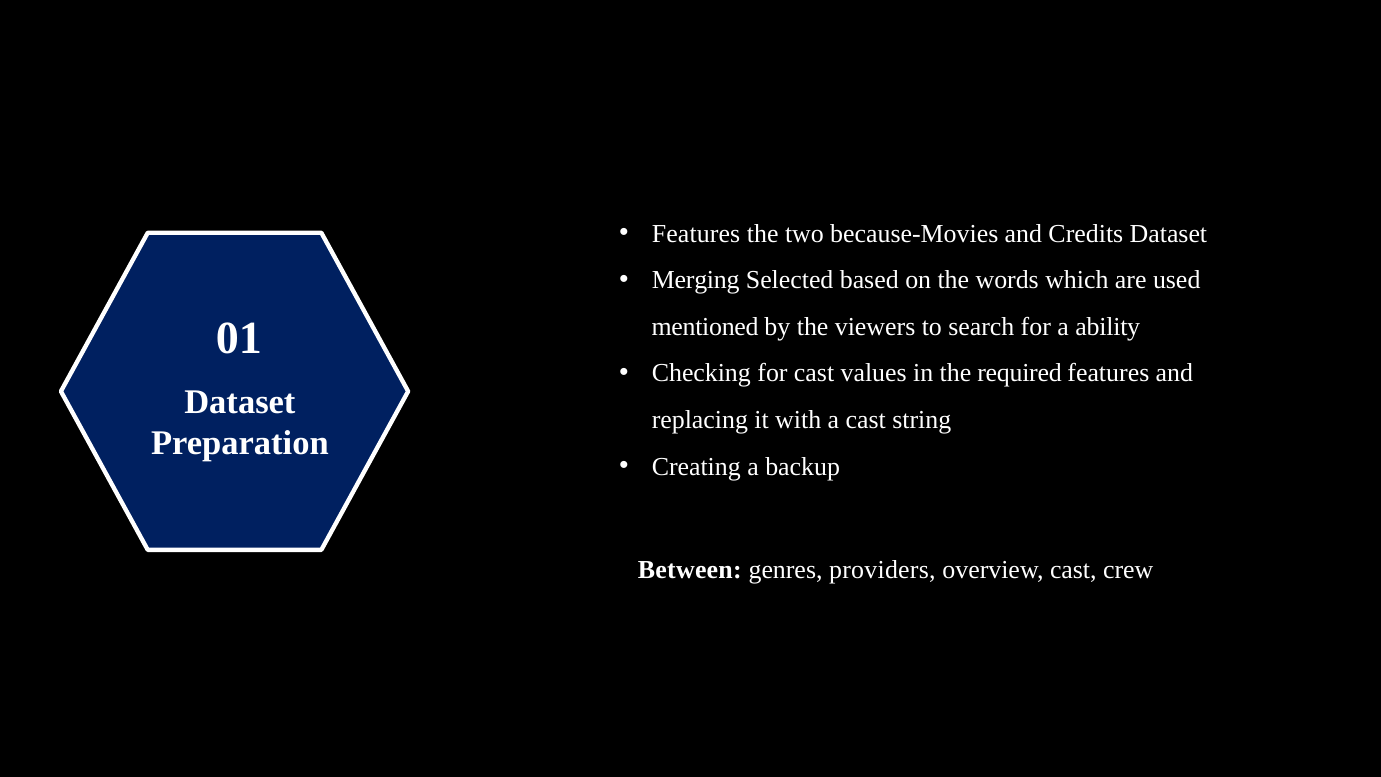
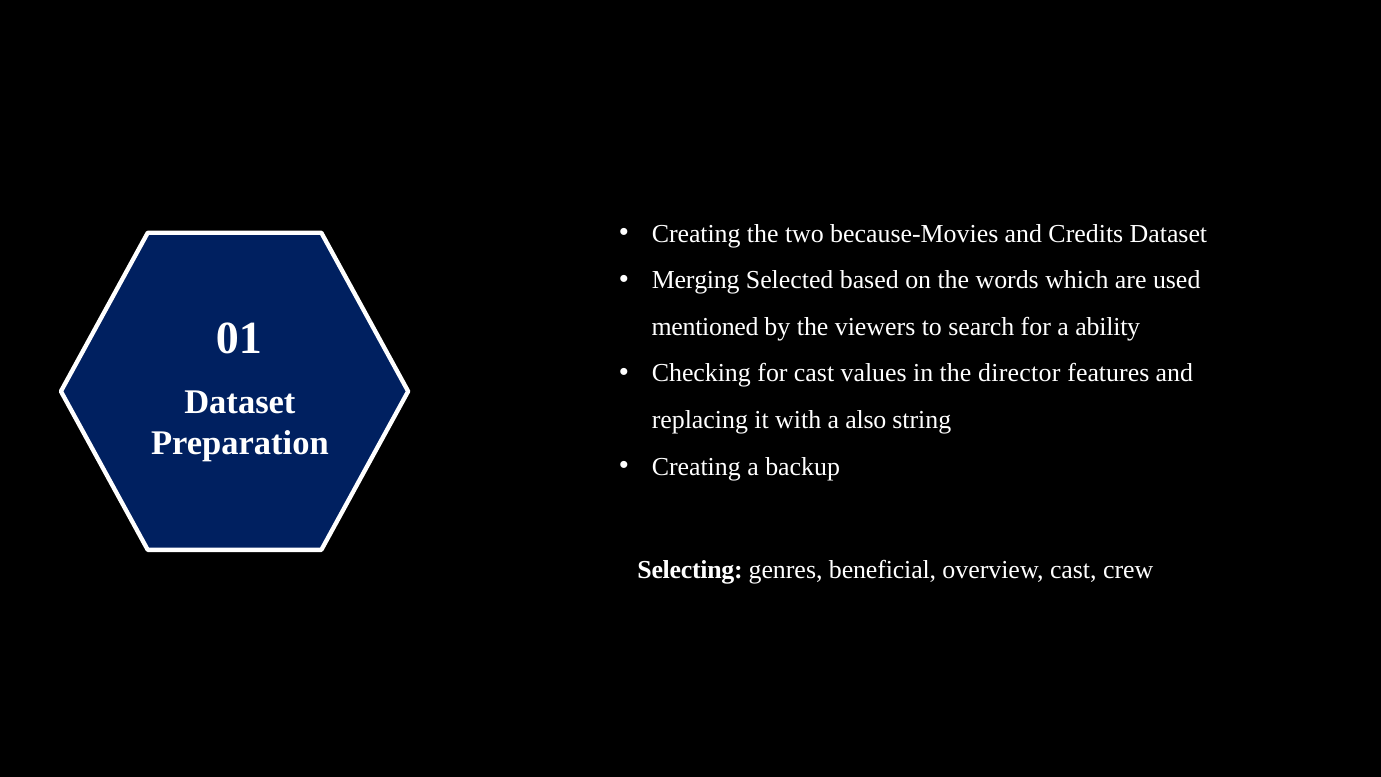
Features at (696, 233): Features -> Creating
required: required -> director
a cast: cast -> also
Between: Between -> Selecting
providers: providers -> beneficial
